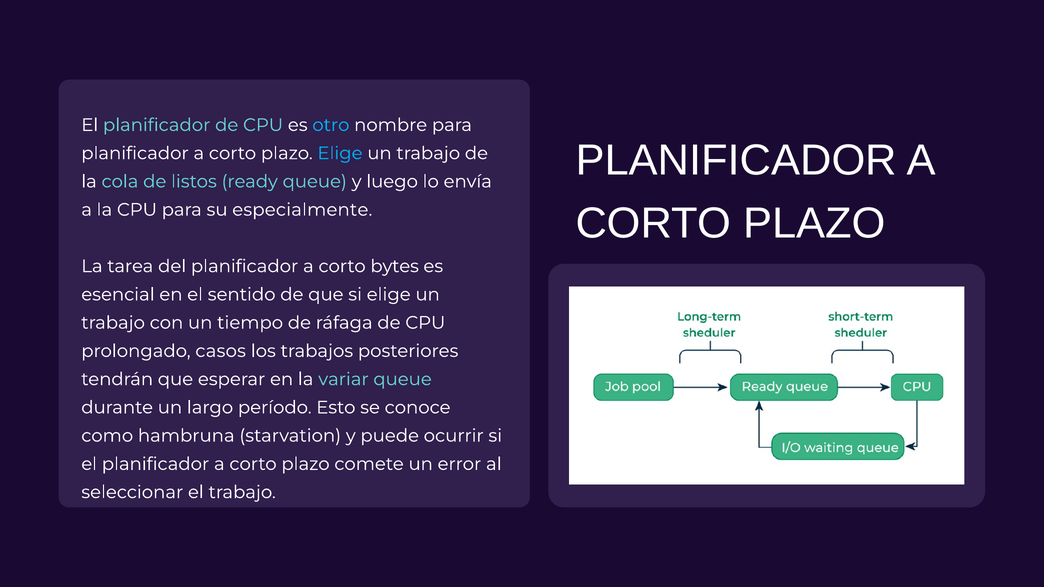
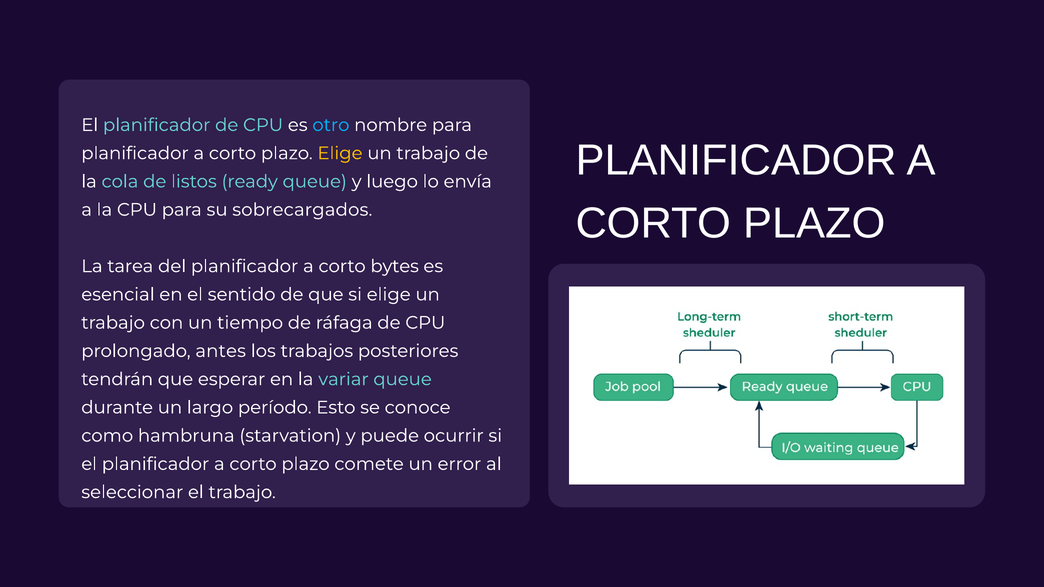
Elige at (340, 153) colour: light blue -> yellow
especialmente: especialmente -> sobrecargados
casos: casos -> antes
